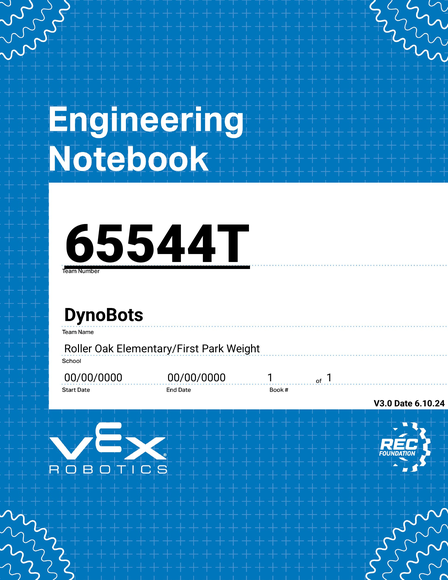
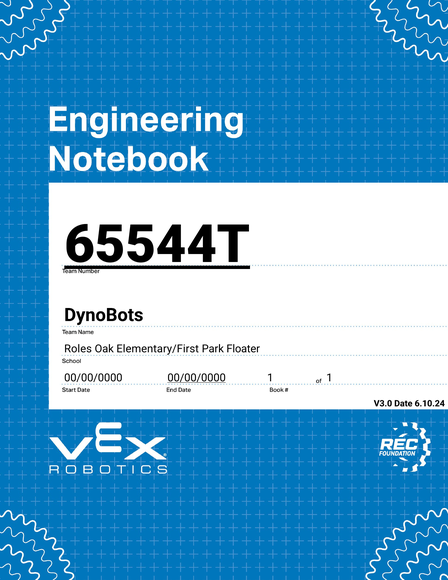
Roller: Roller -> Roles
Weight: Weight -> Floater
00/00/0000 at (197, 378) underline: none -> present
